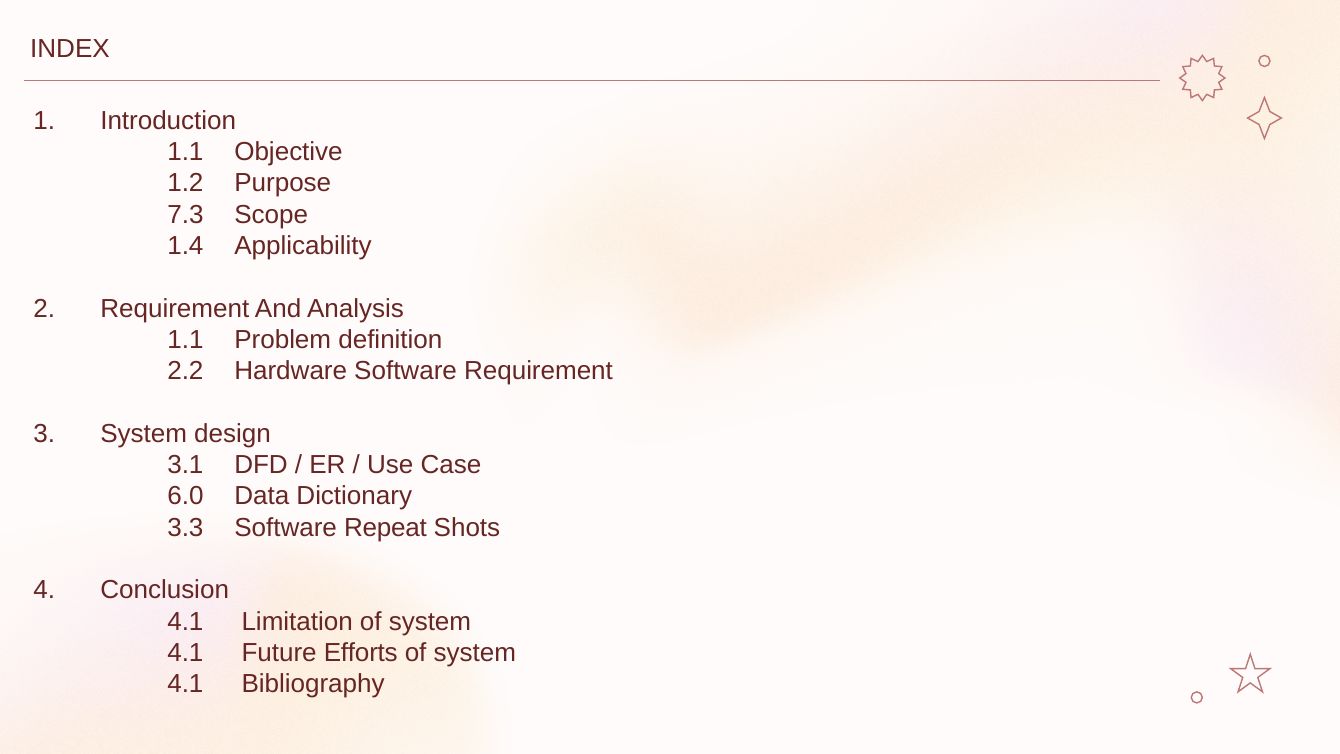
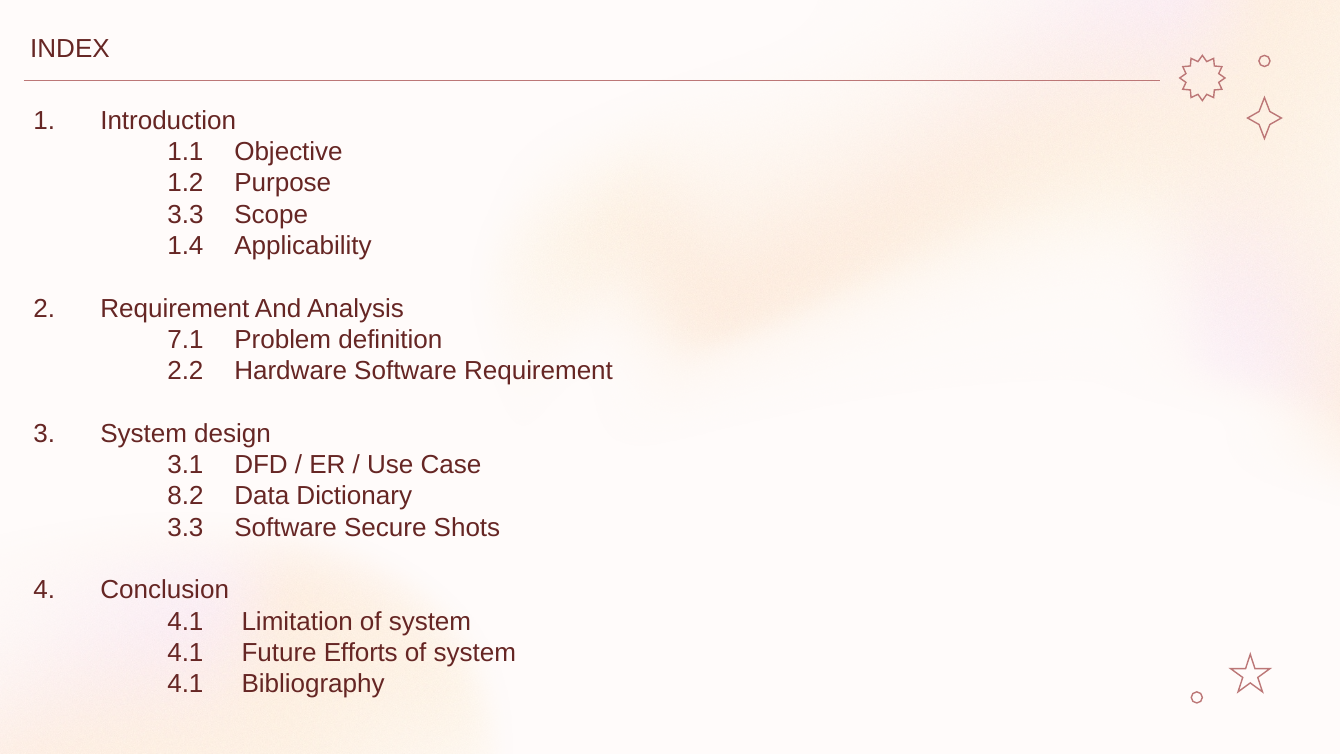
7.3 at (185, 215): 7.3 -> 3.3
1.1 at (185, 340): 1.1 -> 7.1
6.0: 6.0 -> 8.2
Repeat: Repeat -> Secure
